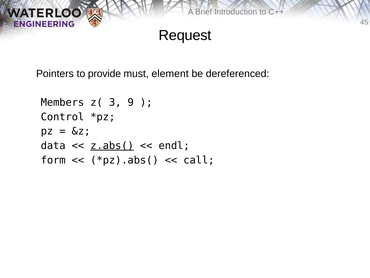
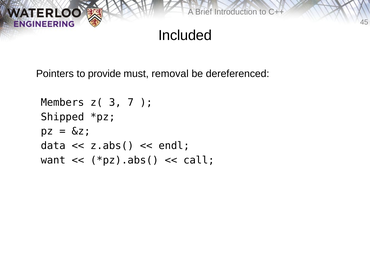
Request: Request -> Included
element: element -> removal
9: 9 -> 7
Control: Control -> Shipped
z.abs( underline: present -> none
form: form -> want
